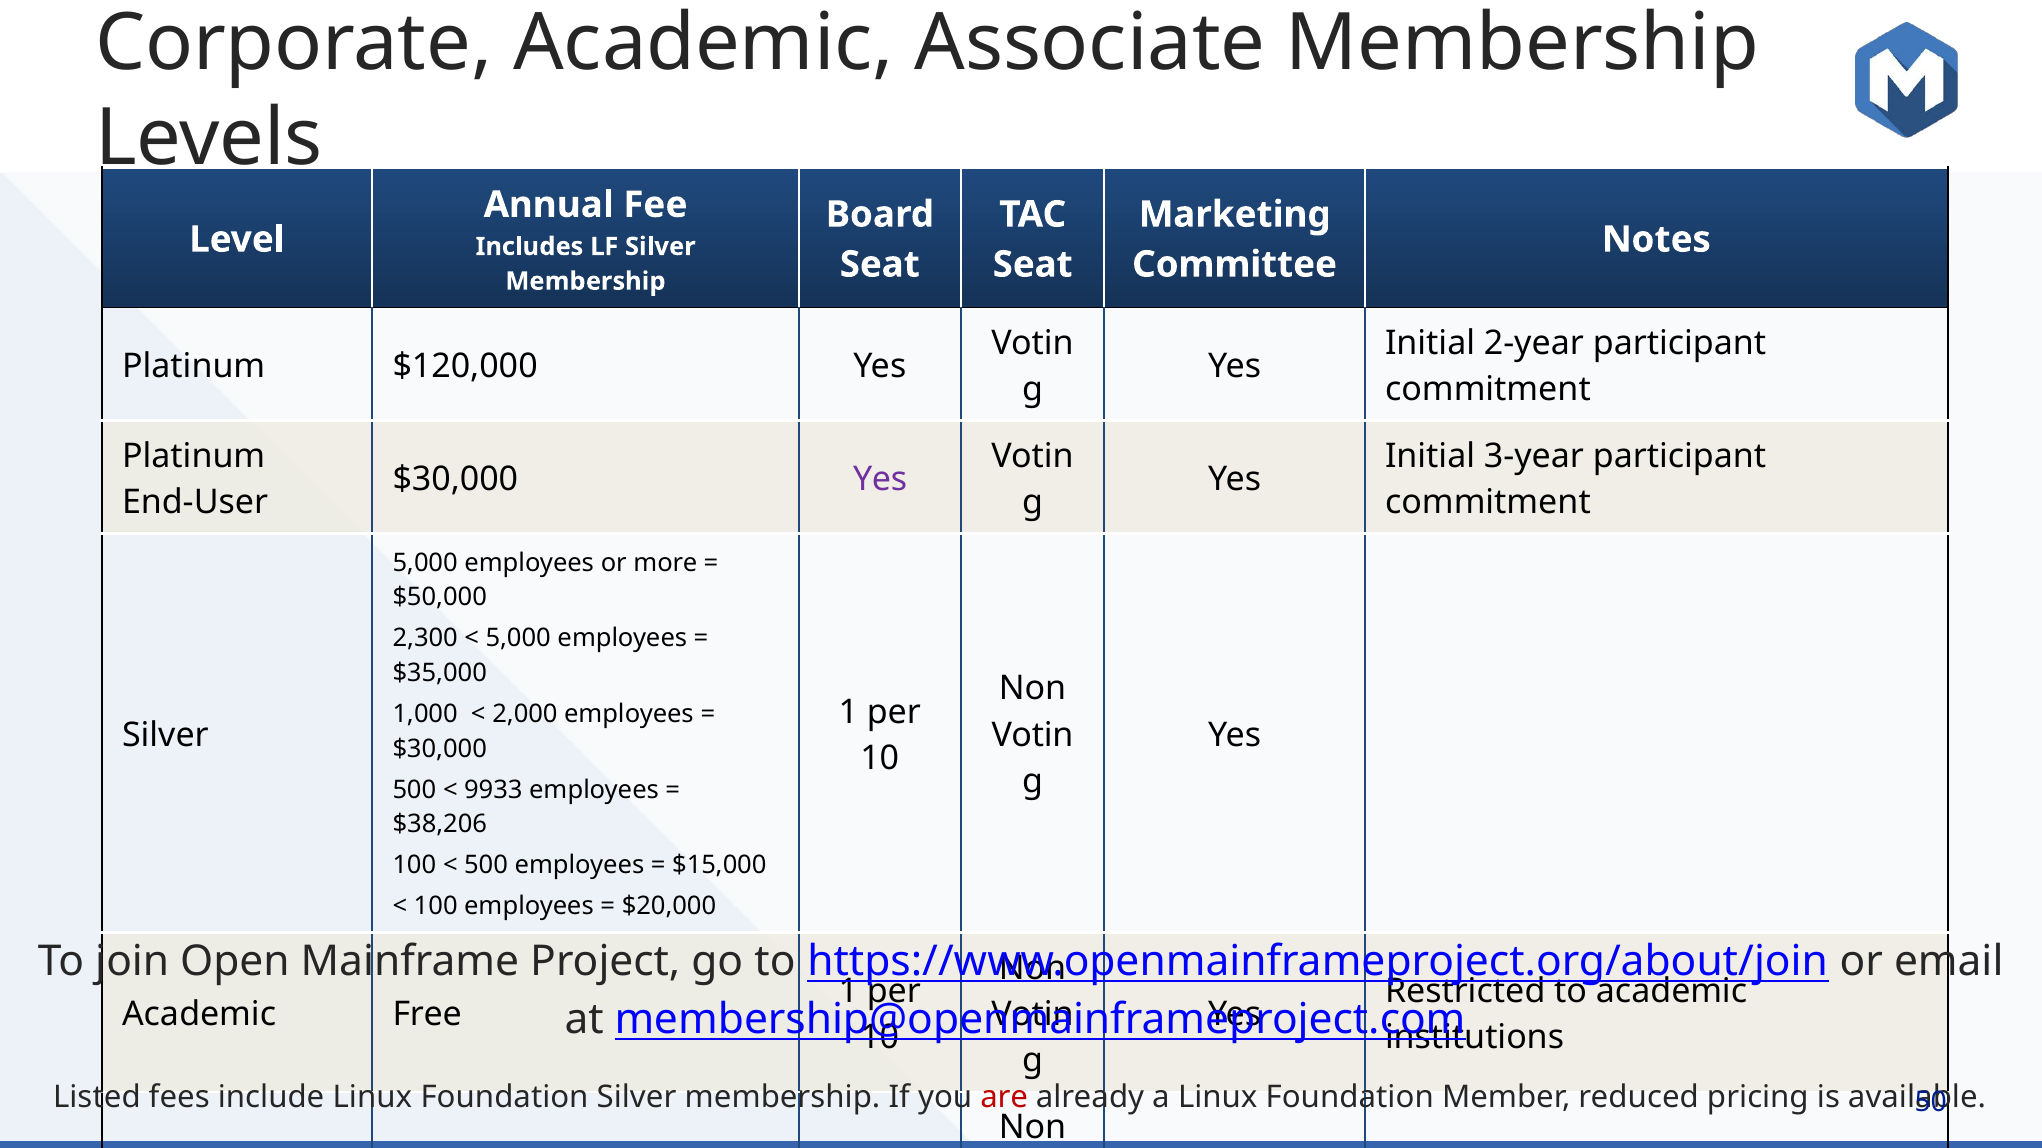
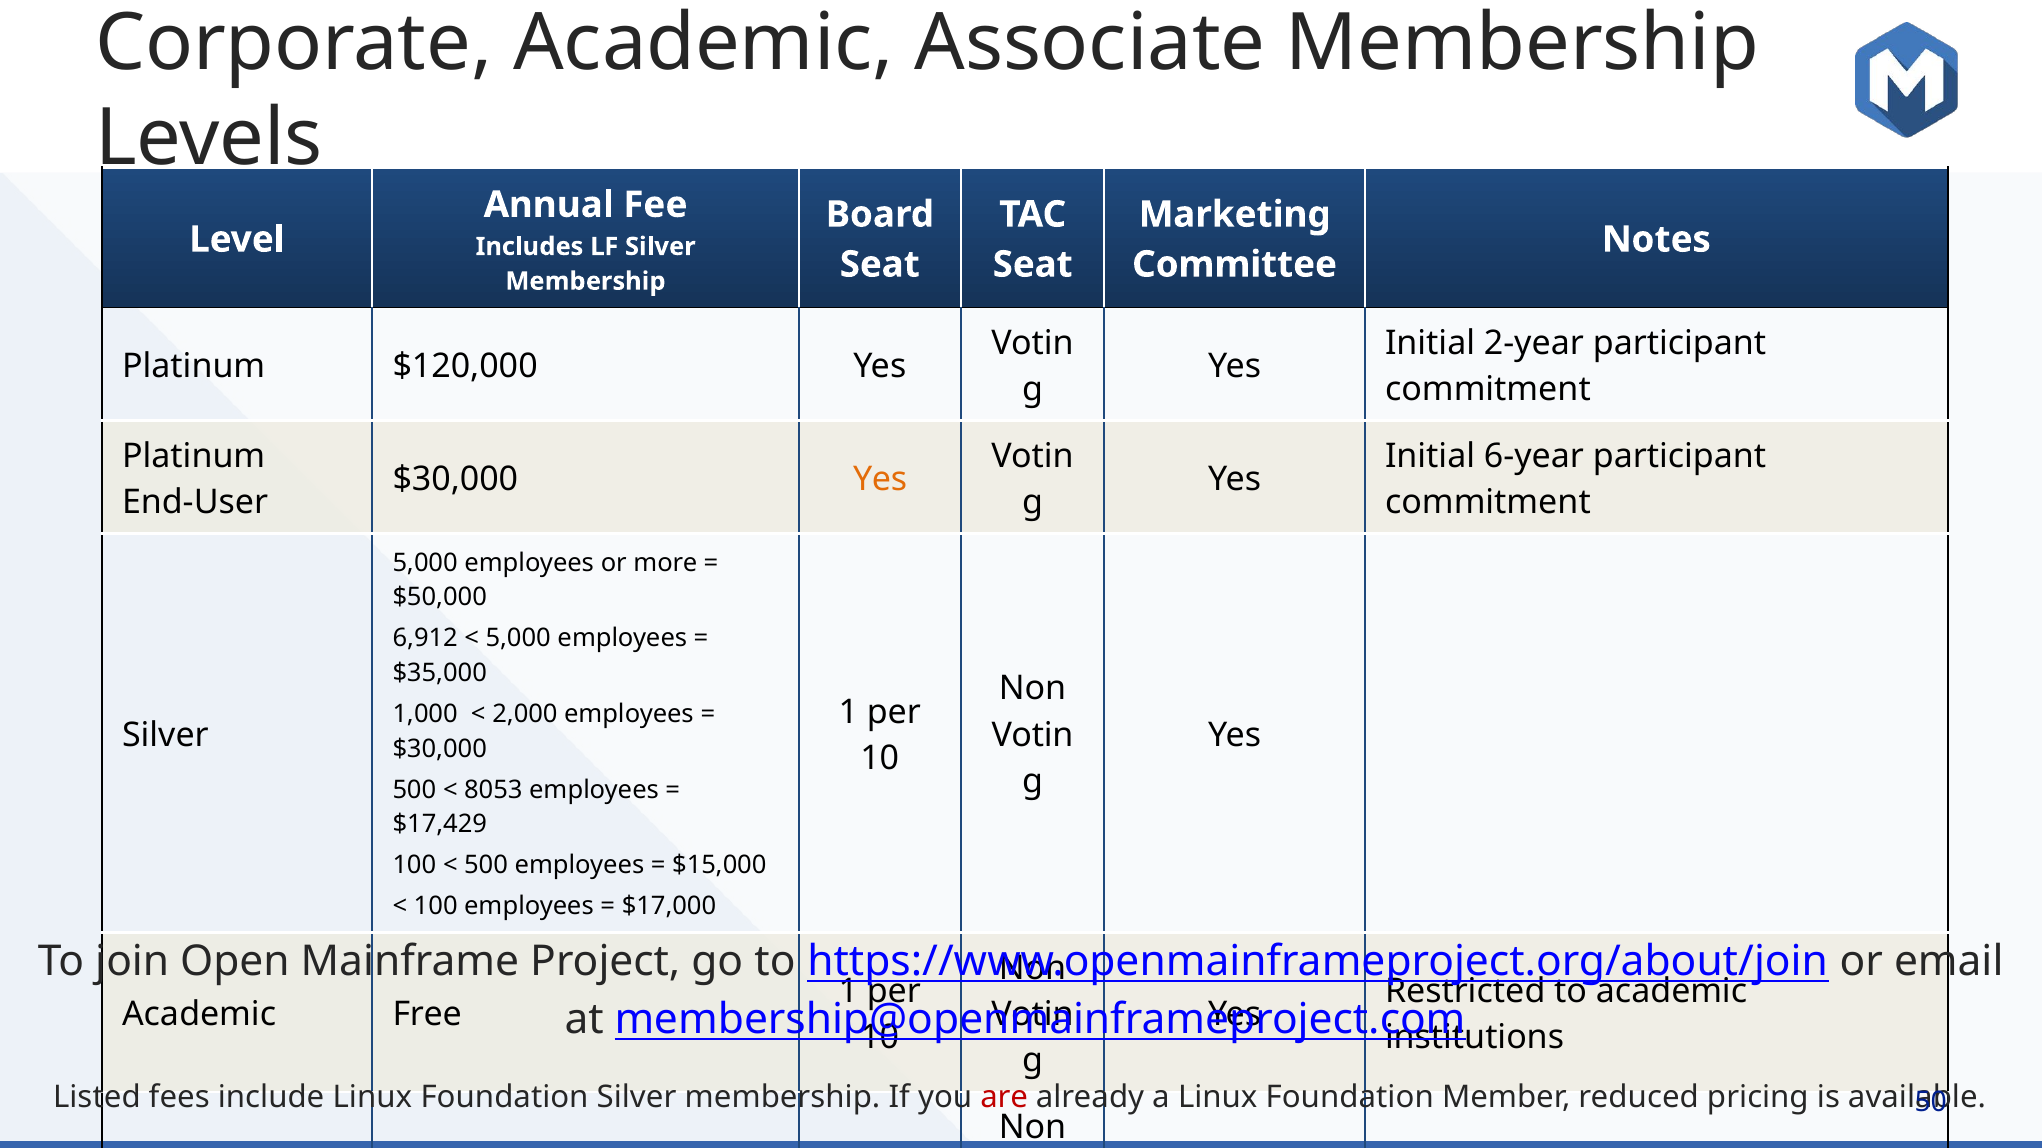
3-year: 3-year -> 6-year
Yes at (880, 479) colour: purple -> orange
2,300: 2,300 -> 6,912
9933: 9933 -> 8053
$38,206: $38,206 -> $17,429
$20,000: $20,000 -> $17,000
